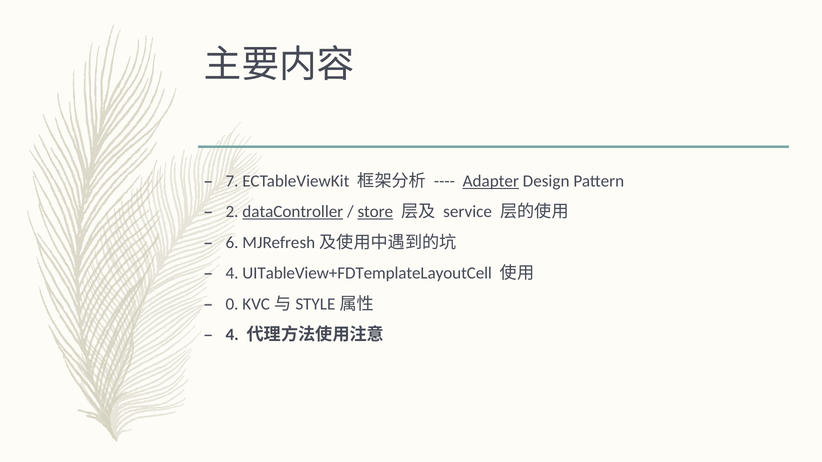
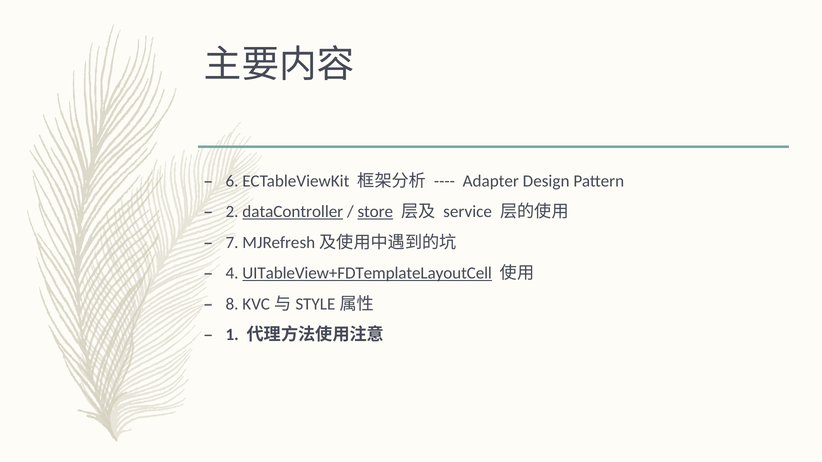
7: 7 -> 6
Adapter underline: present -> none
6: 6 -> 7
UITableView+FDTemplateLayoutCell underline: none -> present
0: 0 -> 8
4 at (232, 335): 4 -> 1
